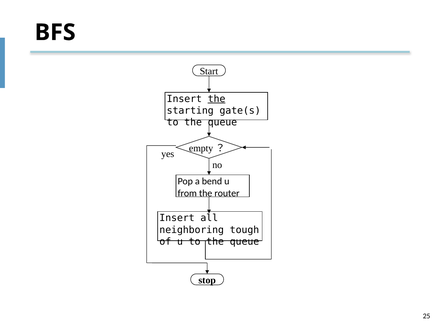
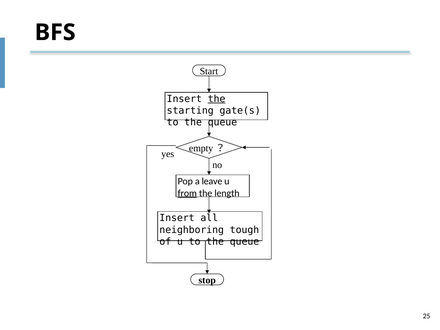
bend: bend -> leave
from underline: none -> present
router: router -> length
